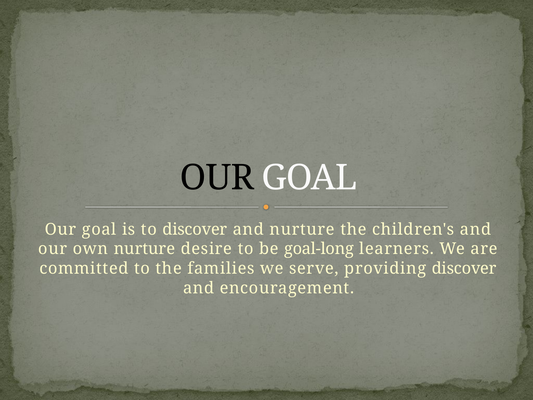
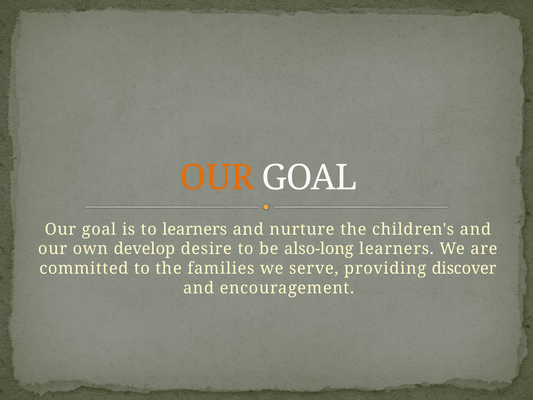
OUR at (217, 178) colour: black -> orange
to discover: discover -> learners
own nurture: nurture -> develop
goal-long: goal-long -> also-long
